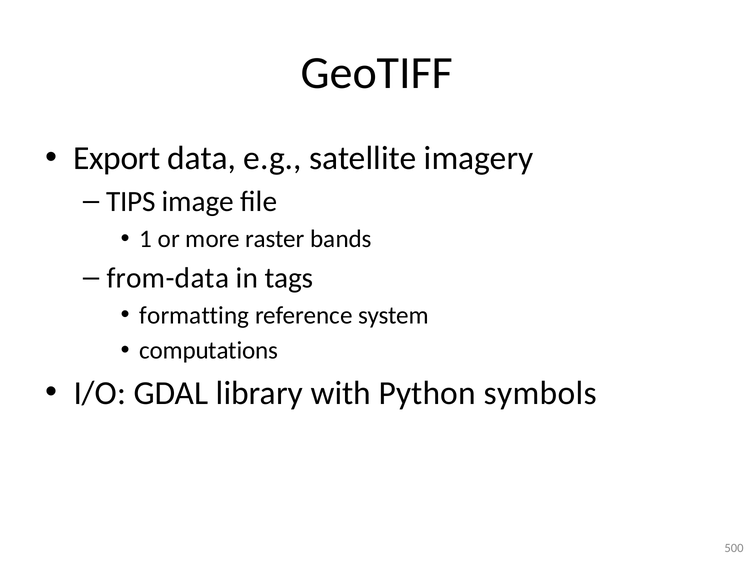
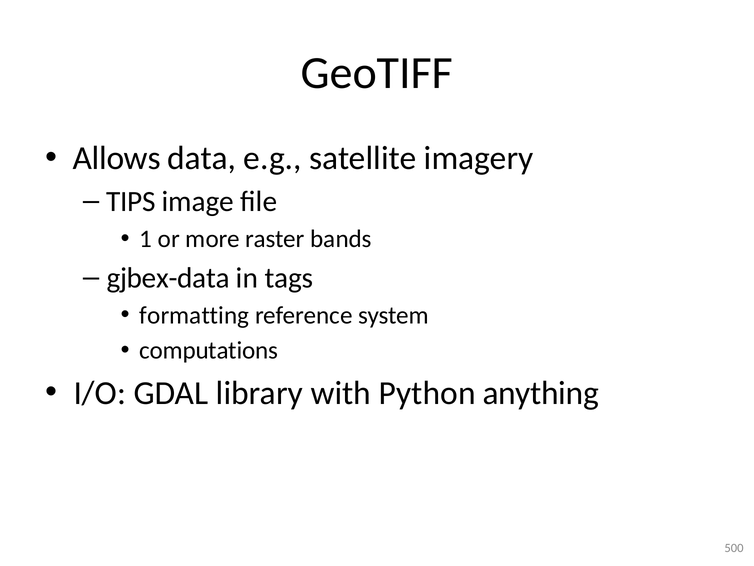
Export: Export -> Allows
from-data: from-data -> gjbex-data
symbols: symbols -> anything
